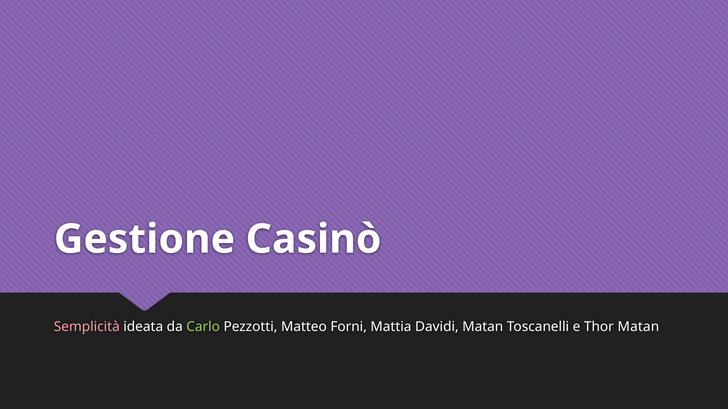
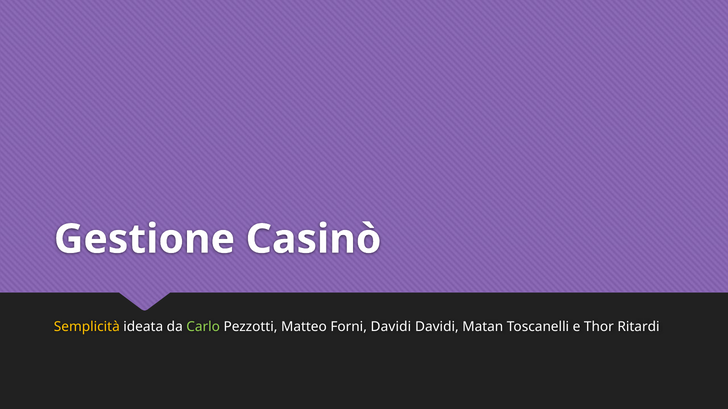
Semplicità colour: pink -> yellow
Forni Mattia: Mattia -> Davidi
Thor Matan: Matan -> Ritardi
